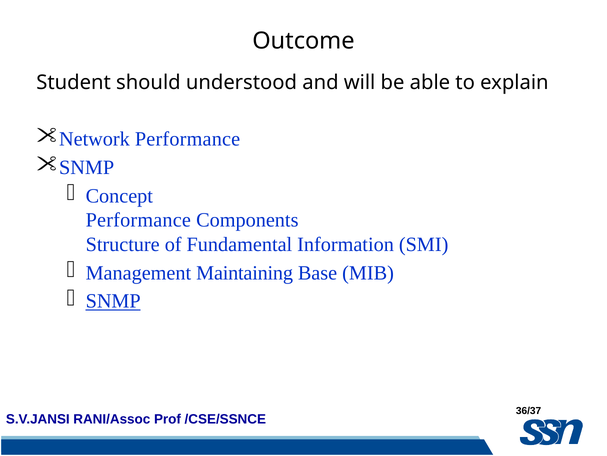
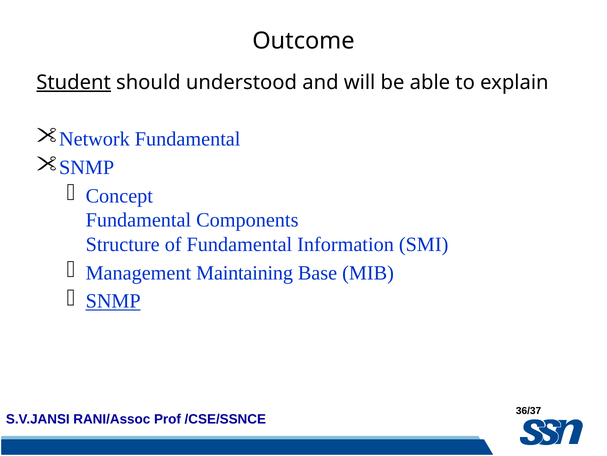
Student underline: none -> present
Network Performance: Performance -> Fundamental
Performance at (138, 220): Performance -> Fundamental
